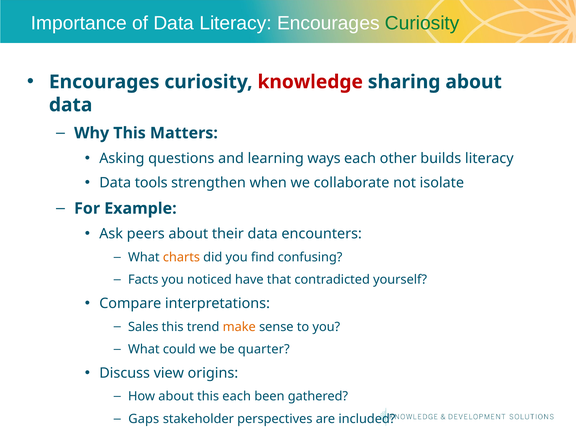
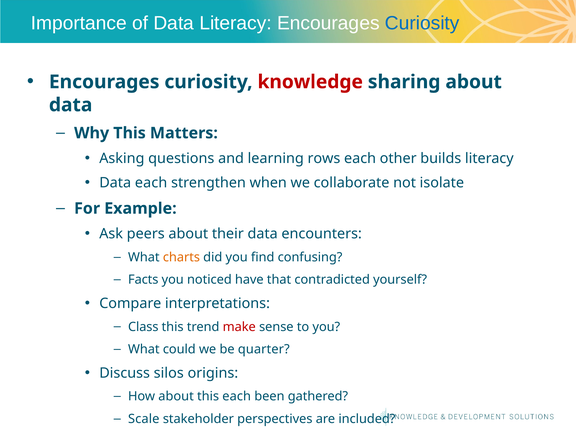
Curiosity at (422, 23) colour: green -> blue
ways: ways -> rows
Data tools: tools -> each
Sales: Sales -> Class
make colour: orange -> red
view: view -> silos
Gaps: Gaps -> Scale
